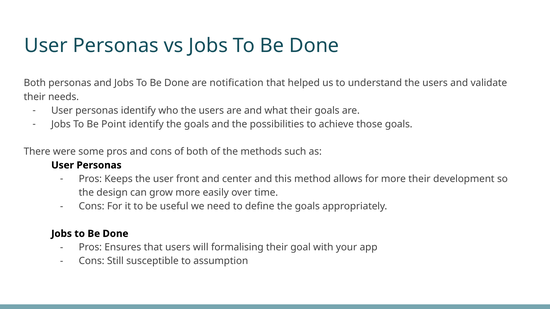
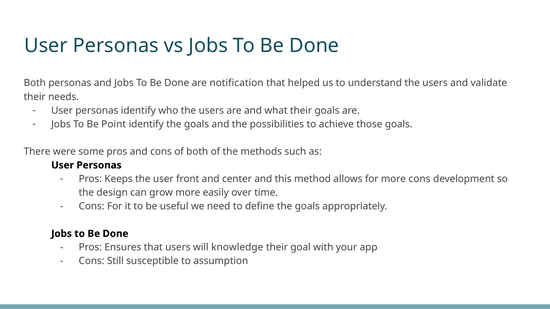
more their: their -> cons
formalising: formalising -> knowledge
